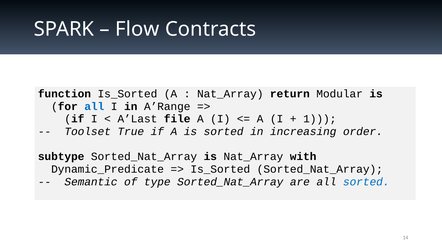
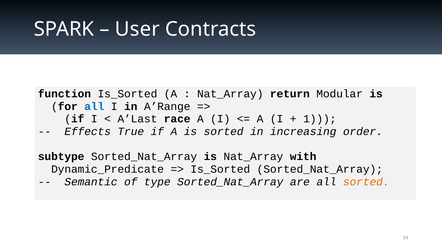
Flow: Flow -> User
file: file -> race
Toolset: Toolset -> Effects
sorted at (366, 181) colour: blue -> orange
